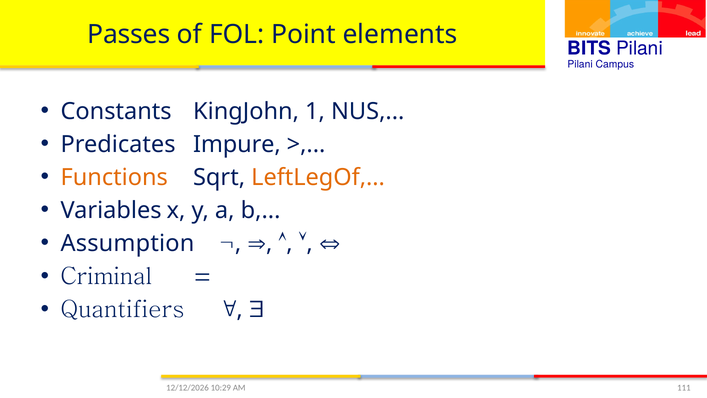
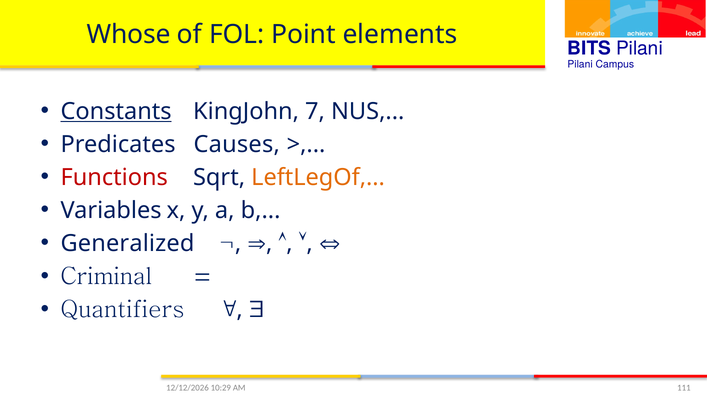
Passes: Passes -> Whose
Constants underline: none -> present
1: 1 -> 7
Impure: Impure -> Causes
Functions colour: orange -> red
Assumption: Assumption -> Generalized
